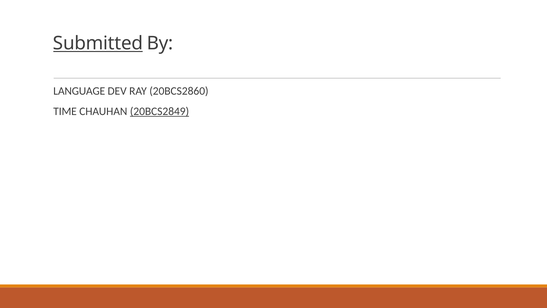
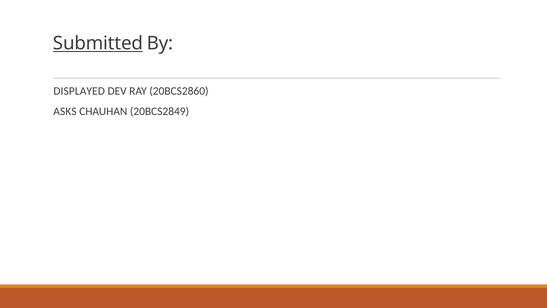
LANGUAGE: LANGUAGE -> DISPLAYED
TIME: TIME -> ASKS
20BCS2849 underline: present -> none
